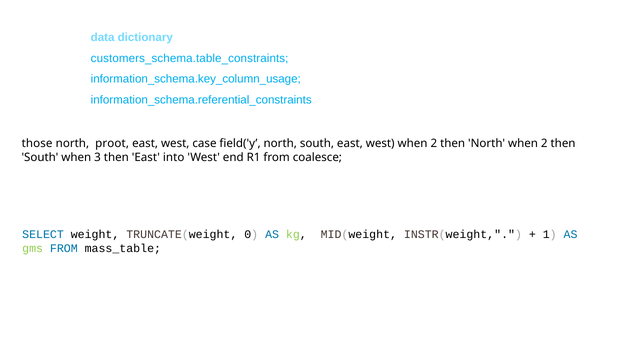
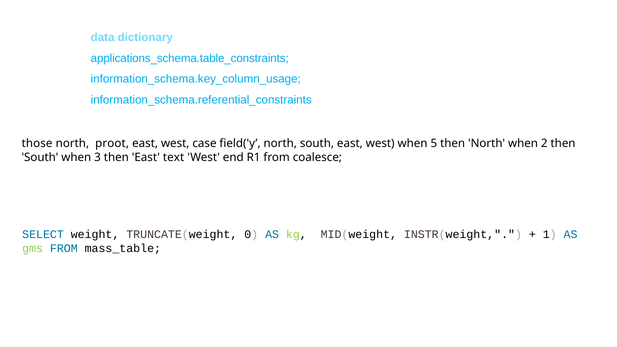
customers_schema.table_constraints: customers_schema.table_constraints -> applications_schema.table_constraints
west when 2: 2 -> 5
into: into -> text
